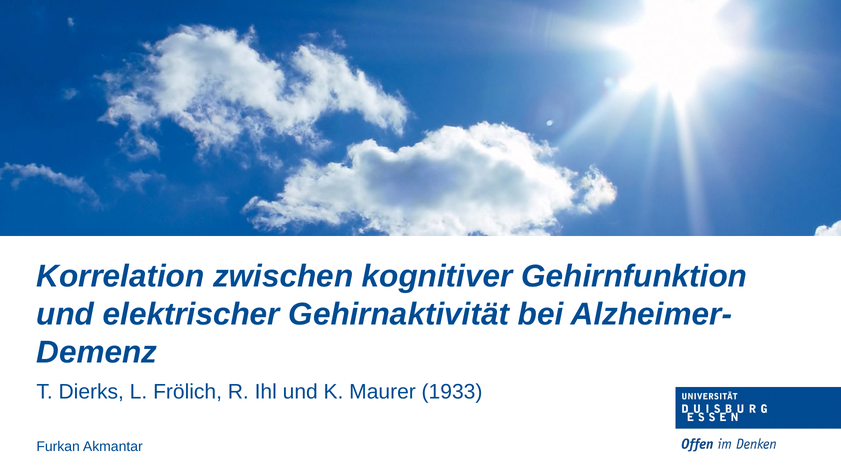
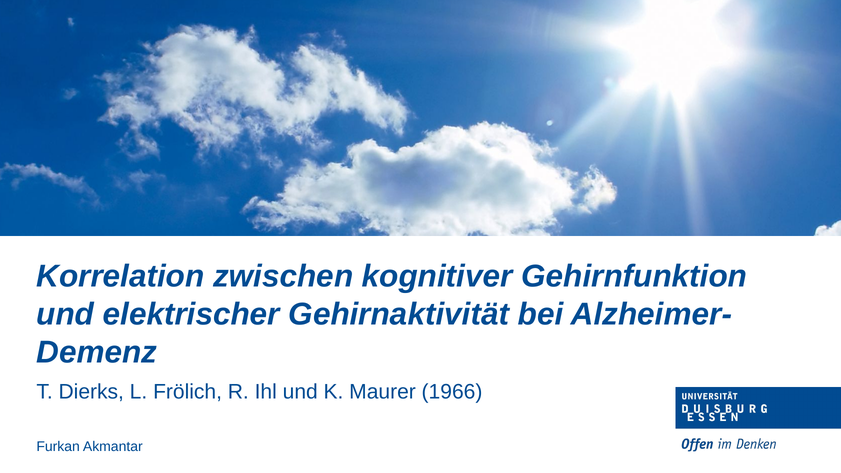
1933: 1933 -> 1966
